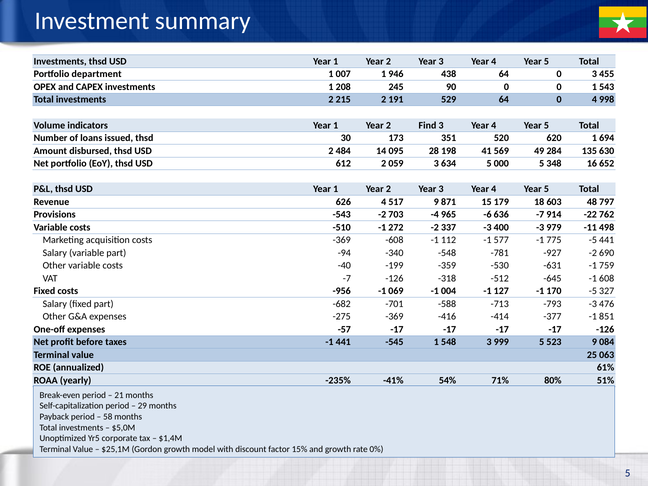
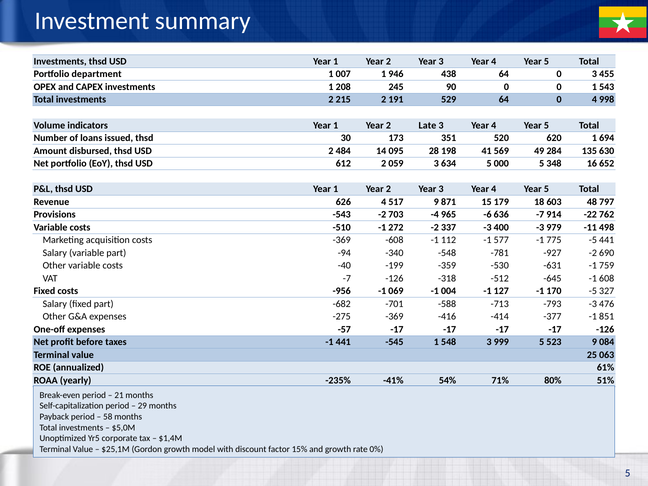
Find: Find -> Late
